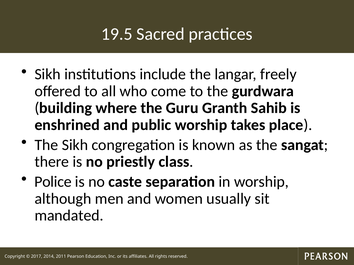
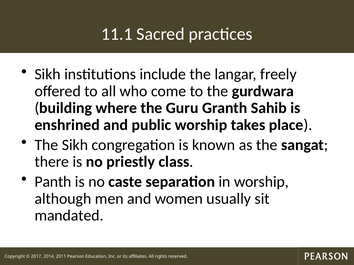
19.5: 19.5 -> 11.1
Police: Police -> Panth
